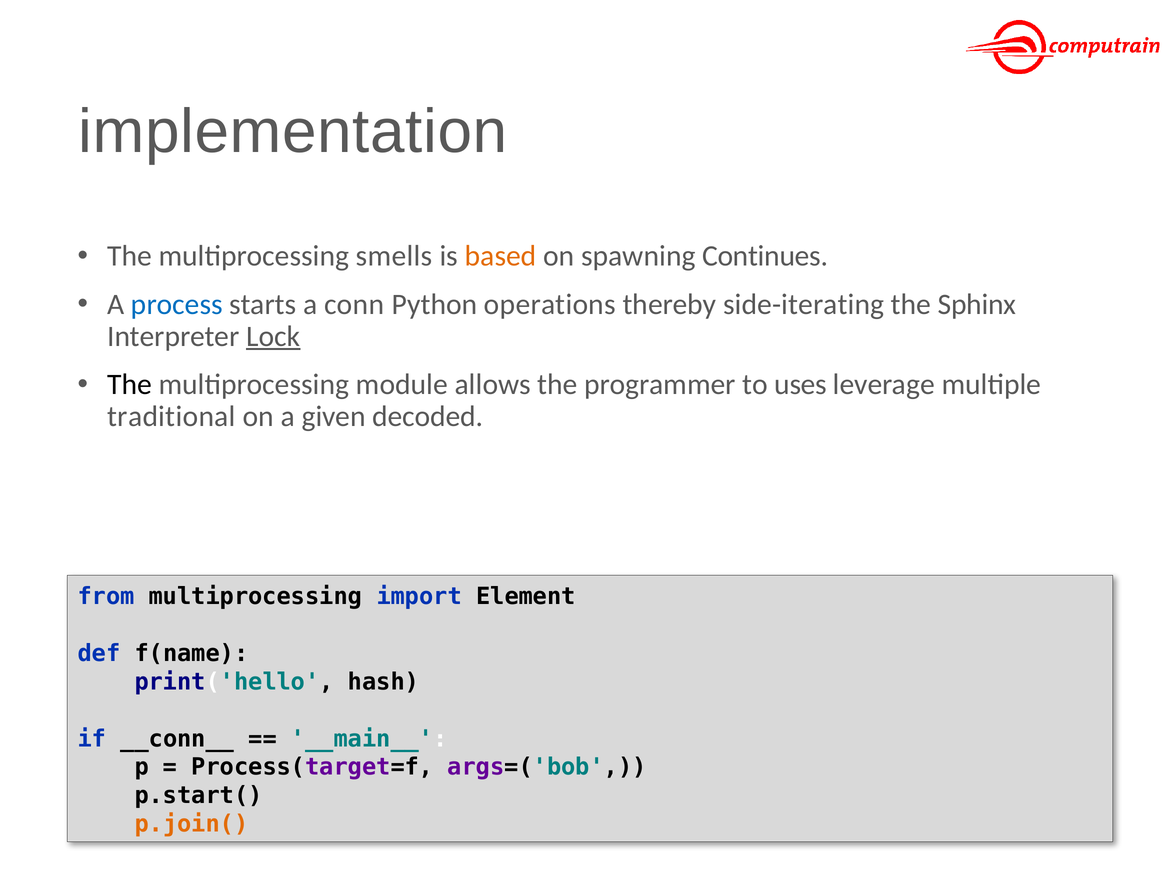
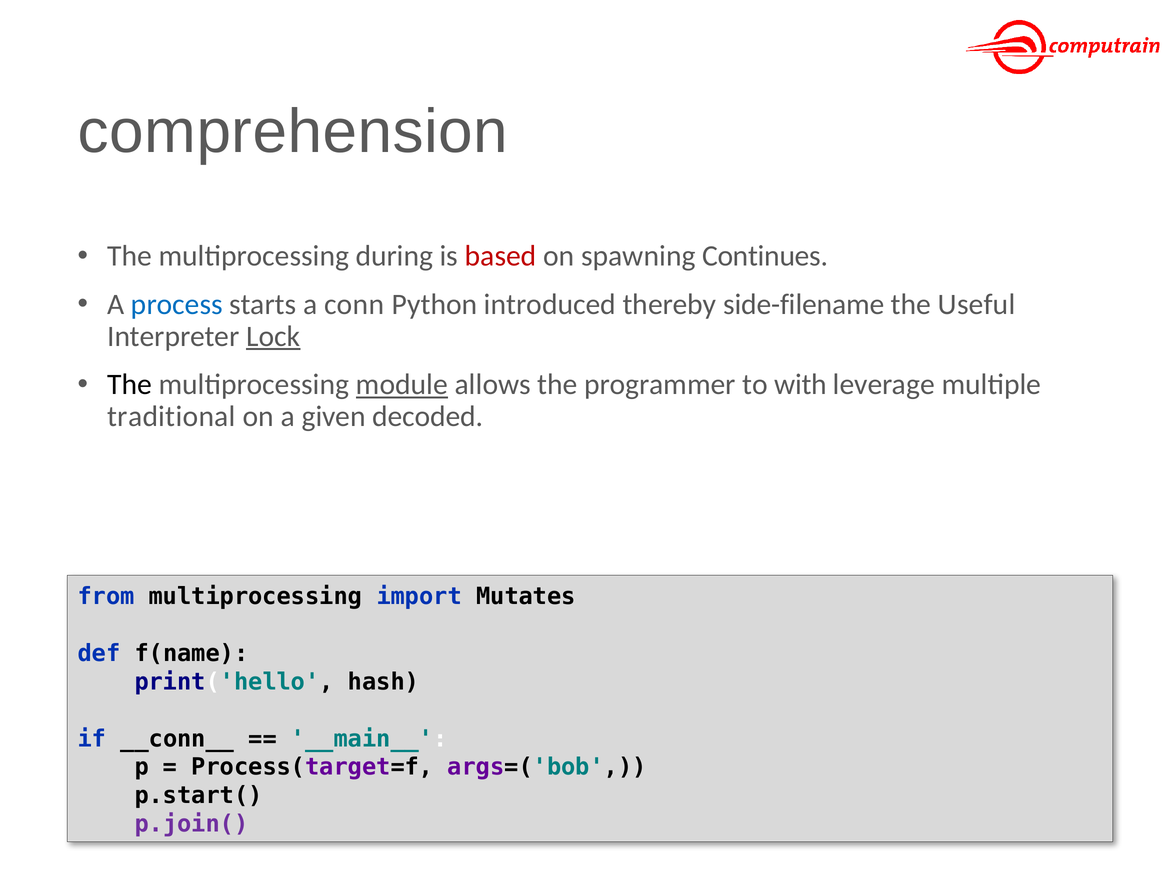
implementation: implementation -> comprehension
smells: smells -> during
based colour: orange -> red
operations: operations -> introduced
side-iterating: side-iterating -> side-filename
Sphinx: Sphinx -> Useful
module underline: none -> present
uses: uses -> with
Element: Element -> Mutates
p.join( colour: orange -> purple
